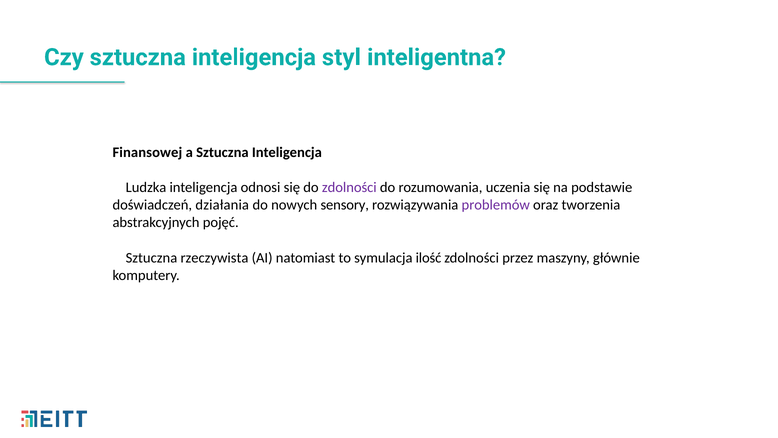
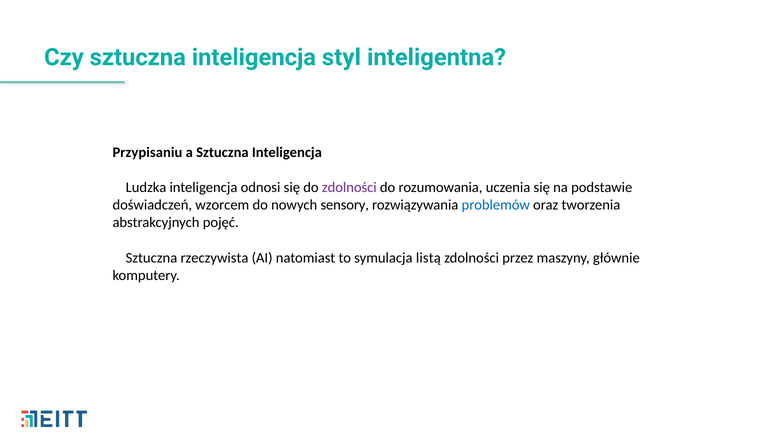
Finansowej: Finansowej -> Przypisaniu
działania: działania -> wzorcem
problemów colour: purple -> blue
ilość: ilość -> listą
